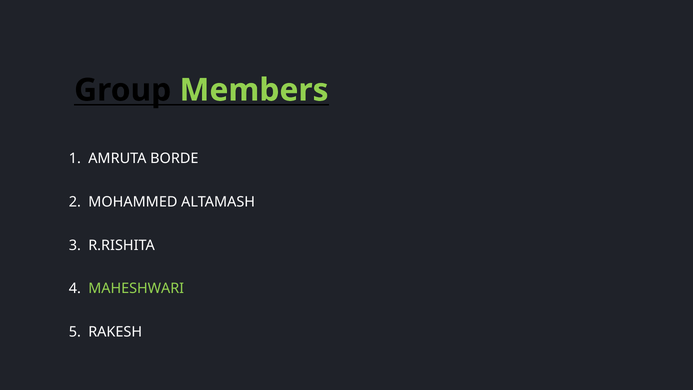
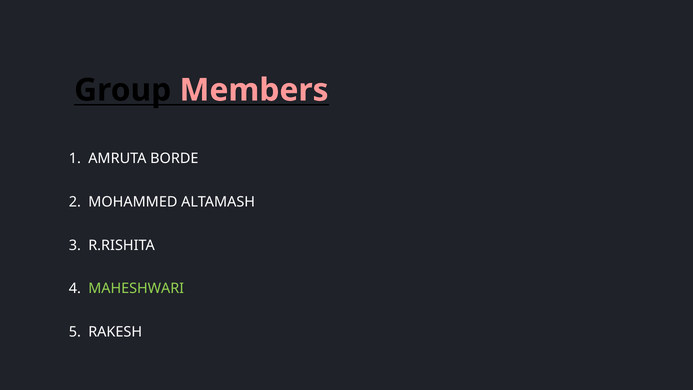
Members colour: light green -> pink
